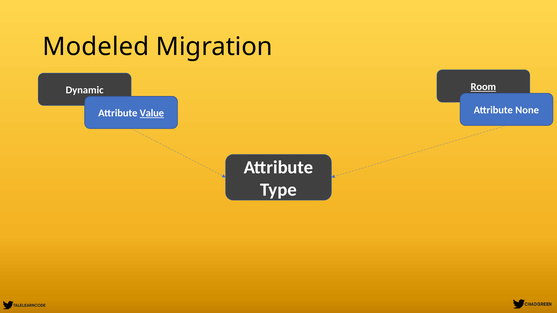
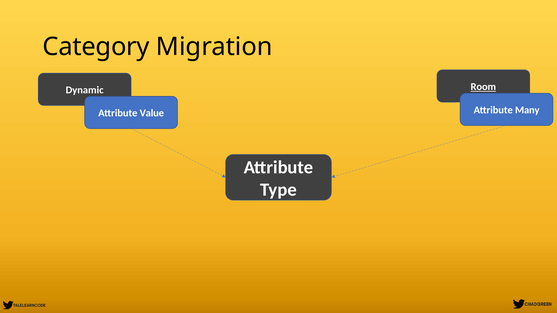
Modeled: Modeled -> Category
Value underline: present -> none
None: None -> Many
